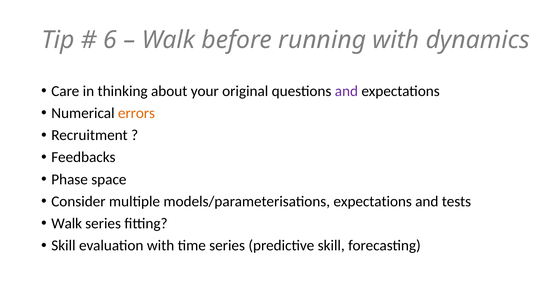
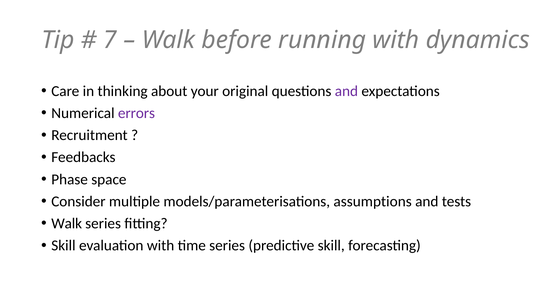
6: 6 -> 7
errors colour: orange -> purple
models/parameterisations expectations: expectations -> assumptions
